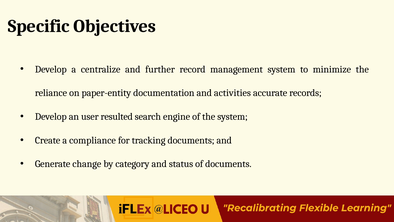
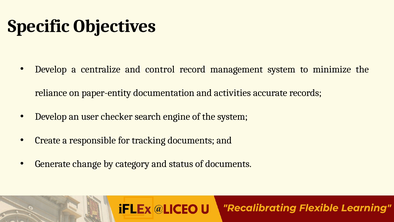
further: further -> control
resulted: resulted -> checker
compliance: compliance -> responsible
